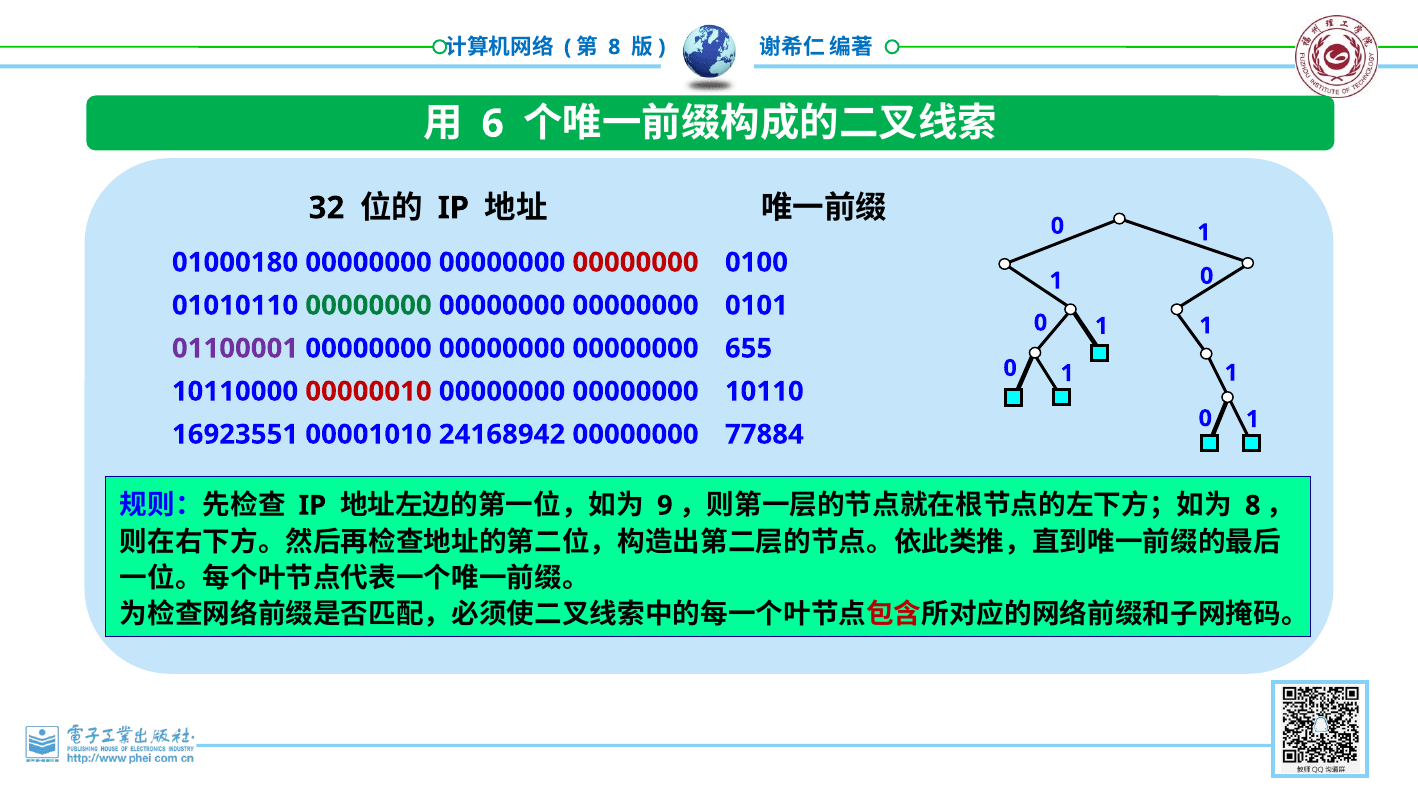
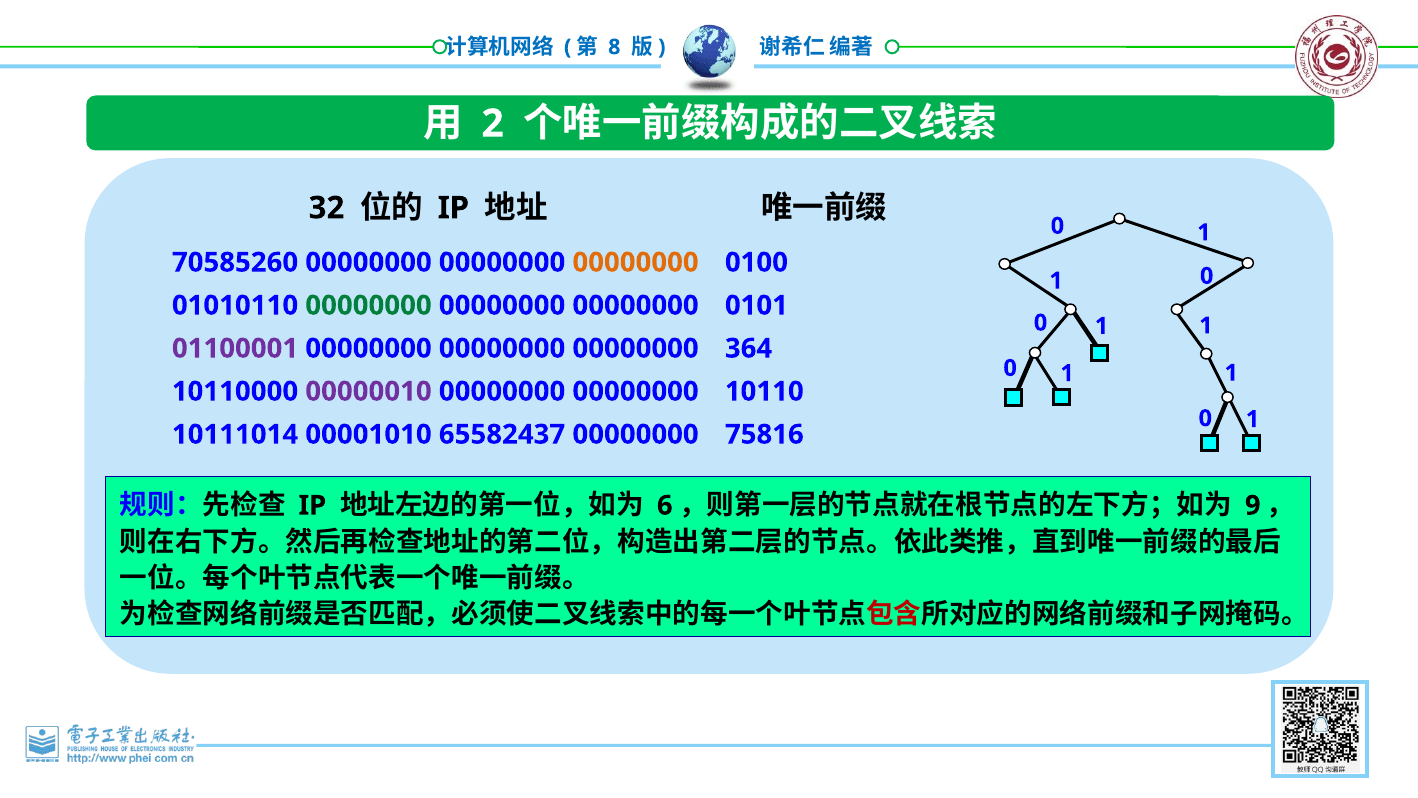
6: 6 -> 2
01000180: 01000180 -> 70585260
00000000 at (636, 262) colour: red -> orange
655: 655 -> 364
00000010 colour: red -> purple
16923551: 16923551 -> 10111014
24168942: 24168942 -> 65582437
77884: 77884 -> 75816
9: 9 -> 6
8 at (1253, 505): 8 -> 9
